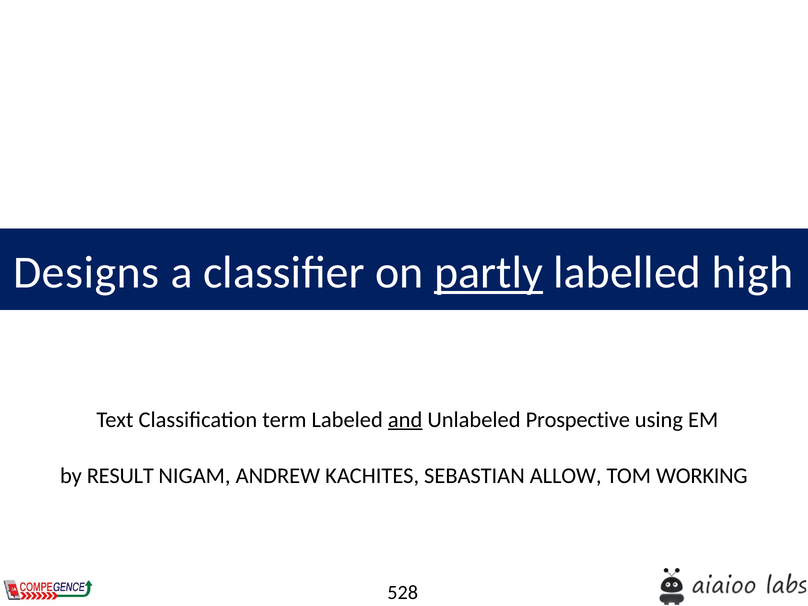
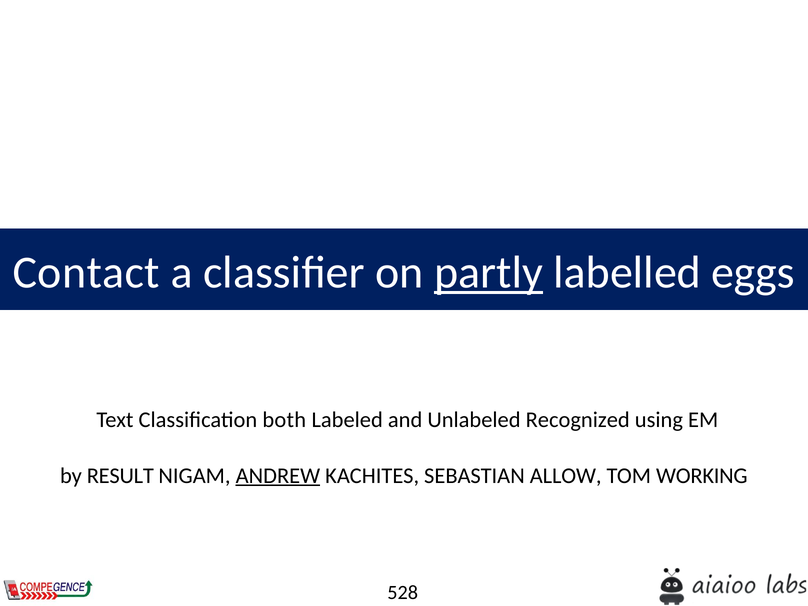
Designs: Designs -> Contact
high: high -> eggs
term: term -> both
and underline: present -> none
Prospective: Prospective -> Recognized
ANDREW underline: none -> present
